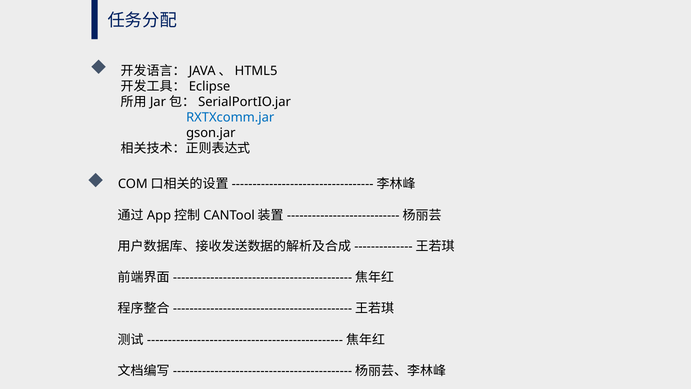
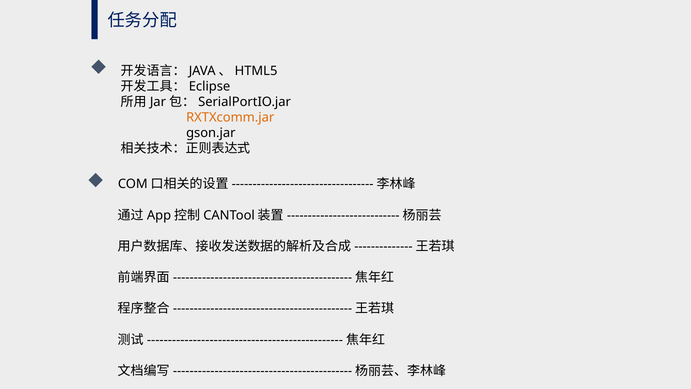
RXTXcomm.jar colour: blue -> orange
